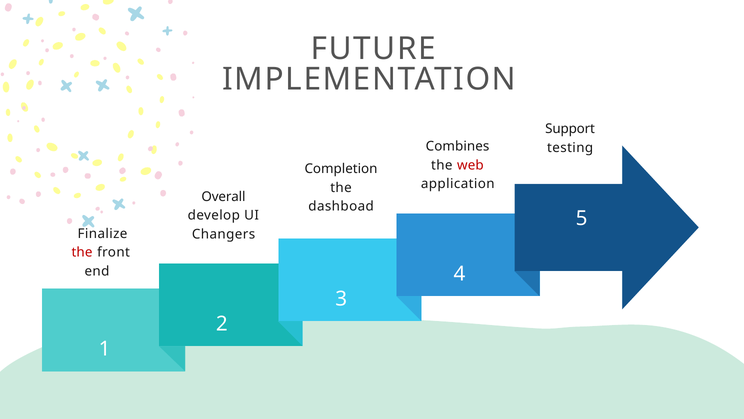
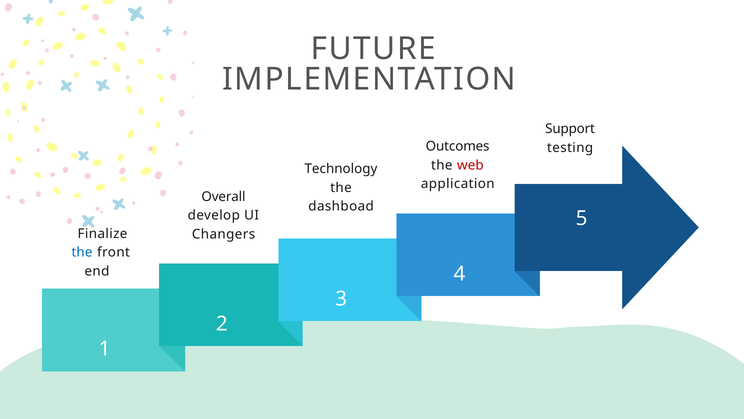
Combines: Combines -> Outcomes
Completion: Completion -> Technology
the at (82, 252) colour: red -> blue
